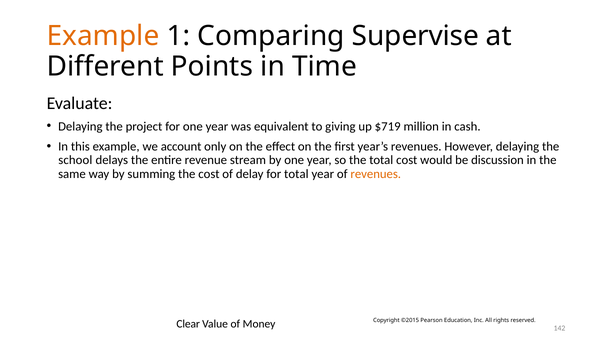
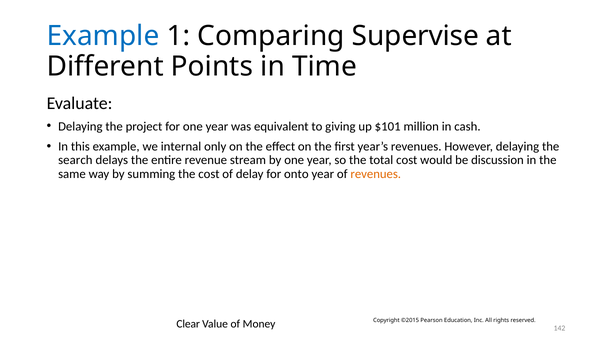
Example at (103, 36) colour: orange -> blue
$719: $719 -> $101
account: account -> internal
school: school -> search
for total: total -> onto
